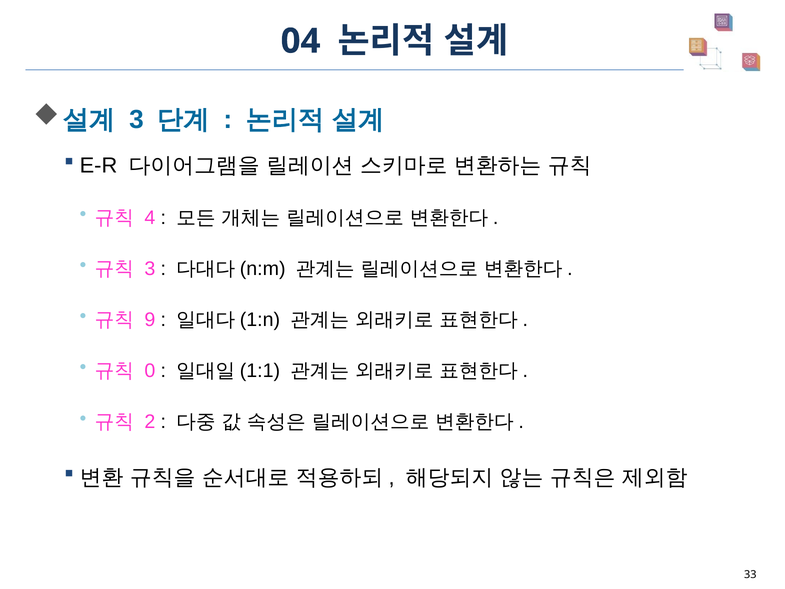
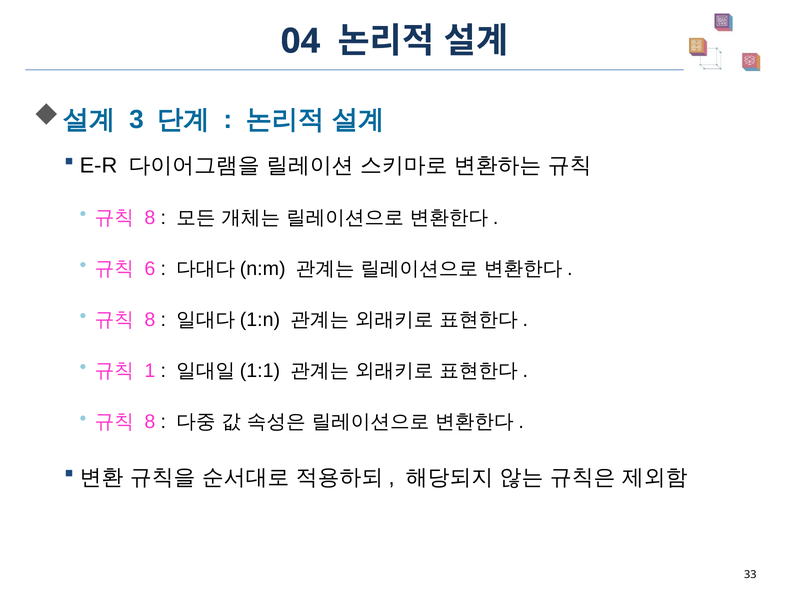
4 at (150, 217): 4 -> 8
3 at (150, 268): 3 -> 6
9 at (150, 320): 9 -> 8
0: 0 -> 1
2 at (150, 422): 2 -> 8
